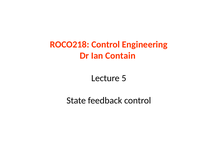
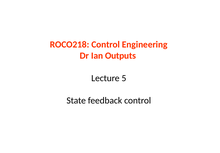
Contain: Contain -> Outputs
